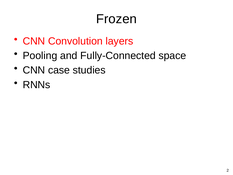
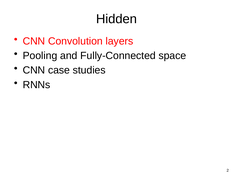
Frozen: Frozen -> Hidden
